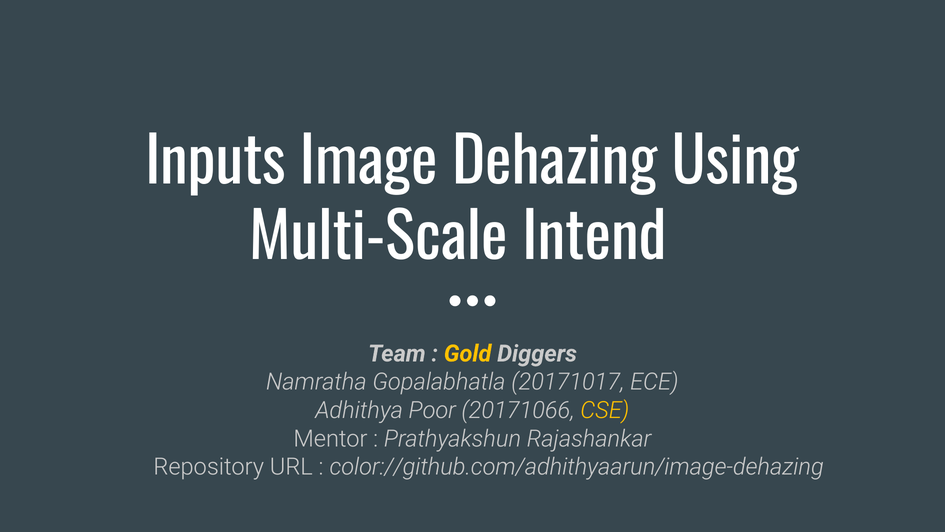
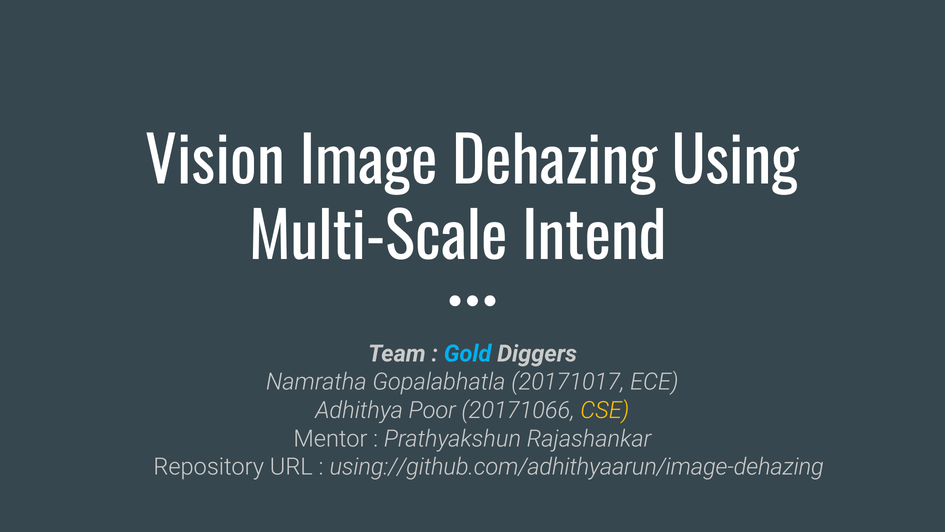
Inputs: Inputs -> Vision
Gold colour: yellow -> light blue
color://github.com/adhithyaarun/image-dehazing: color://github.com/adhithyaarun/image-dehazing -> using://github.com/adhithyaarun/image-dehazing
